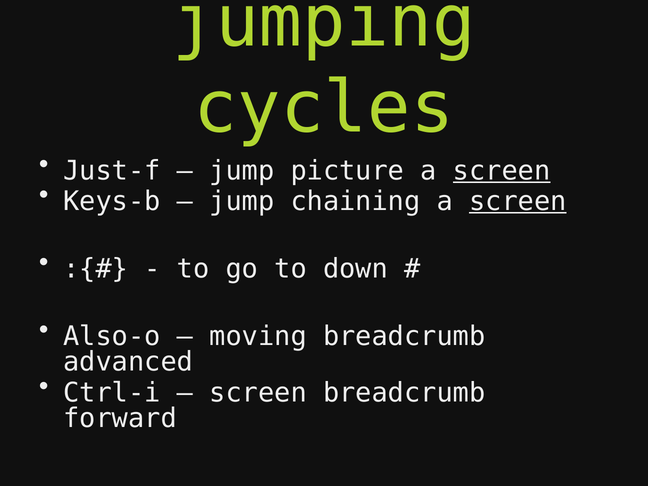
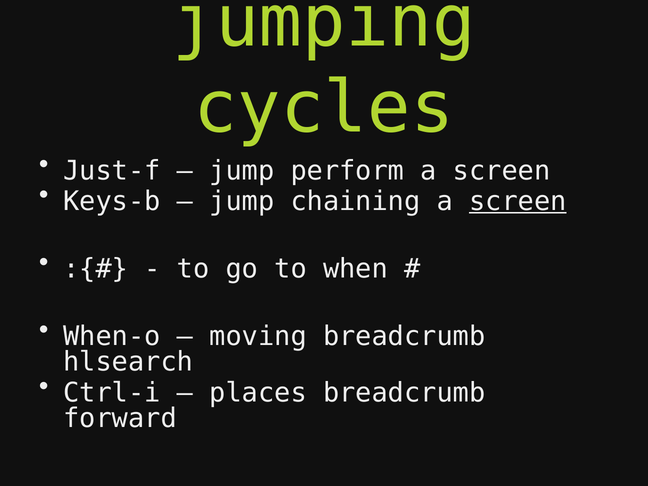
picture: picture -> perform
screen at (502, 171) underline: present -> none
down: down -> when
Also-o: Also-o -> When-o
advanced: advanced -> hlsearch
screen at (258, 393): screen -> places
